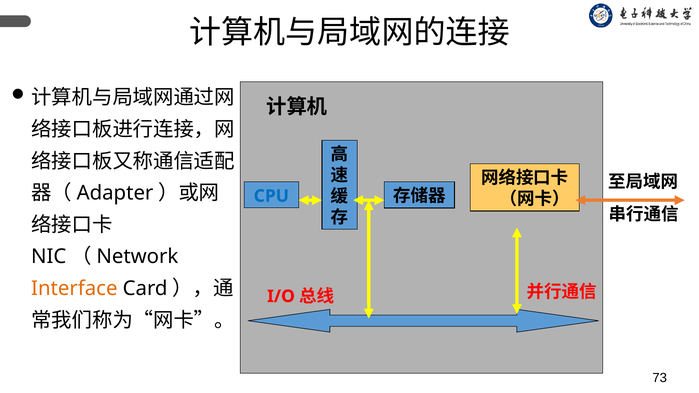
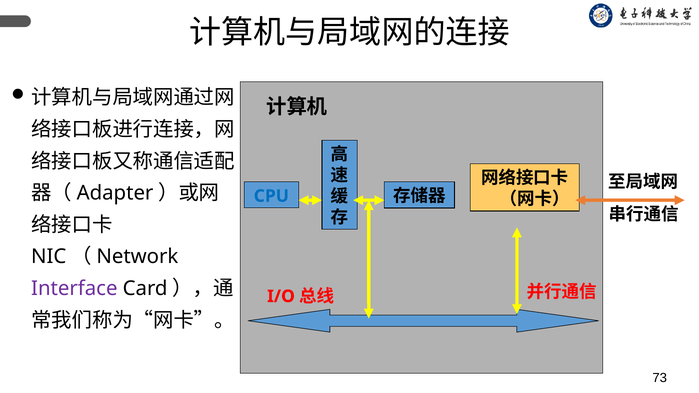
Interface colour: orange -> purple
